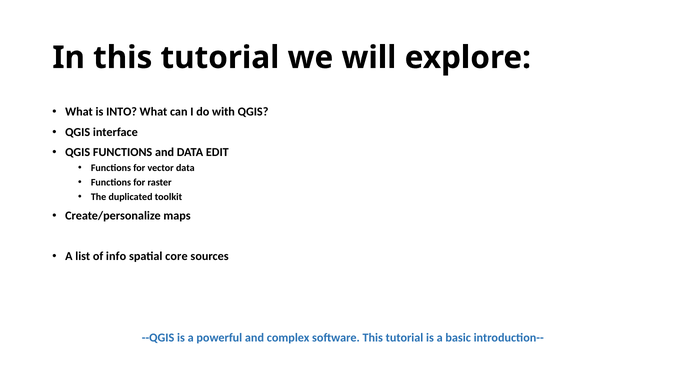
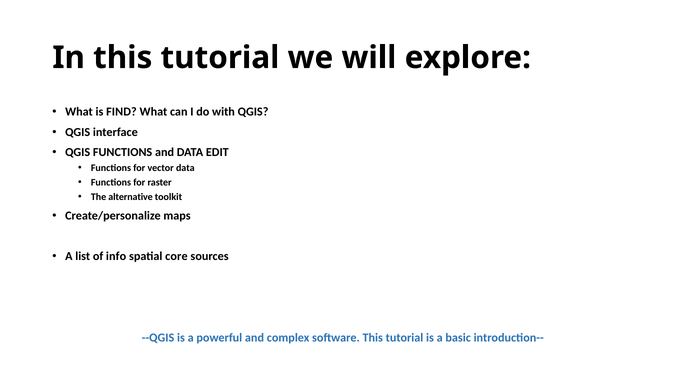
INTO: INTO -> FIND
duplicated: duplicated -> alternative
